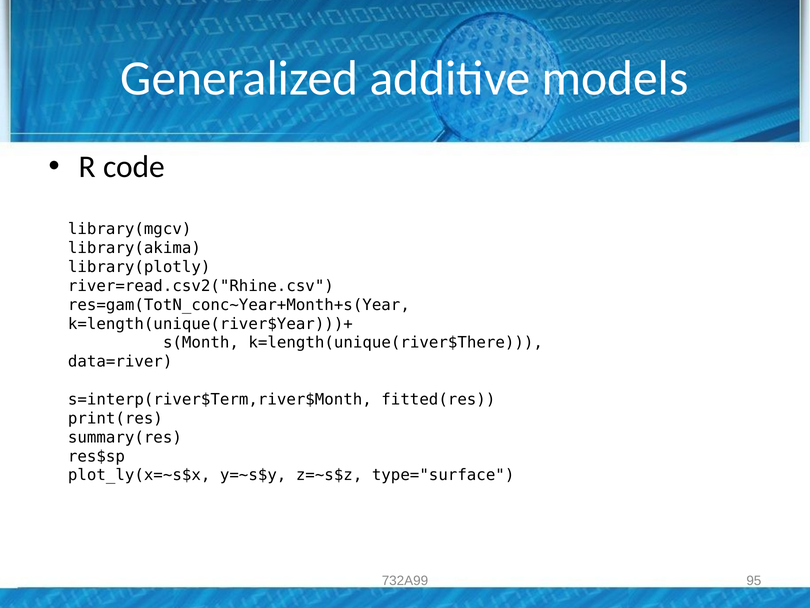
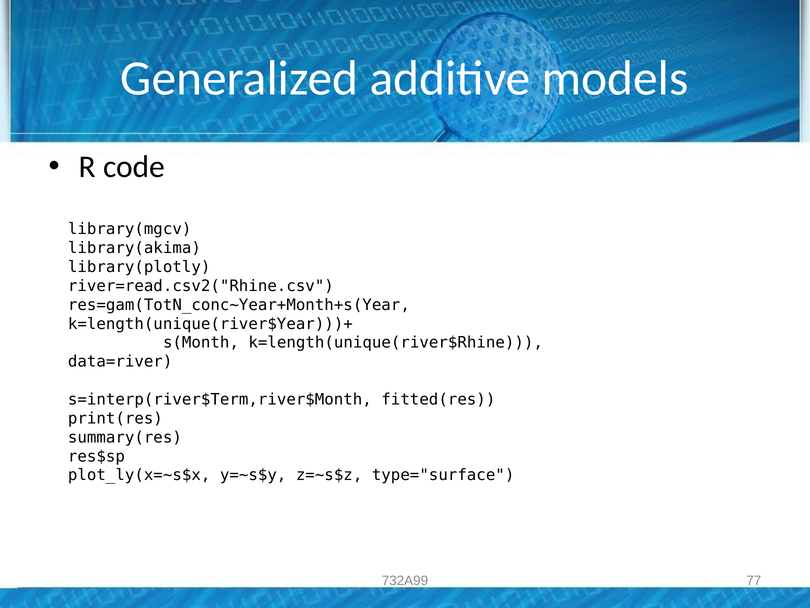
k=length(unique(river$There: k=length(unique(river$There -> k=length(unique(river$Rhine
95: 95 -> 77
